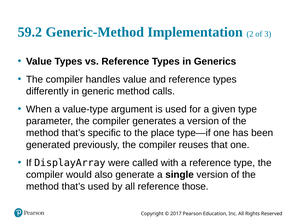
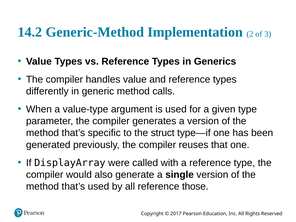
59.2: 59.2 -> 14.2
place: place -> struct
